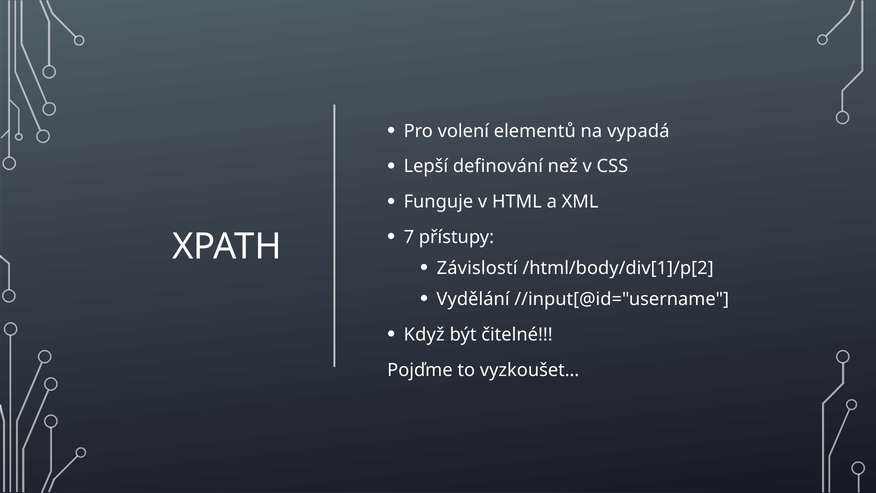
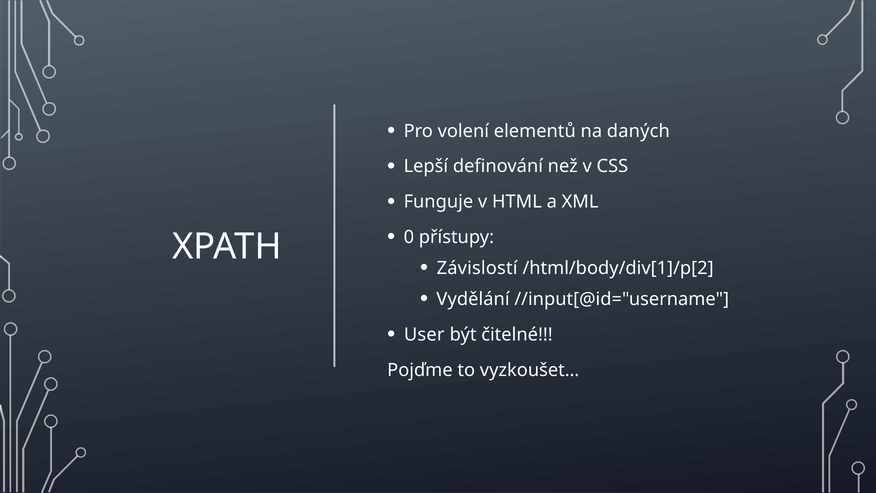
vypadá: vypadá -> daných
7: 7 -> 0
Když: Když -> User
